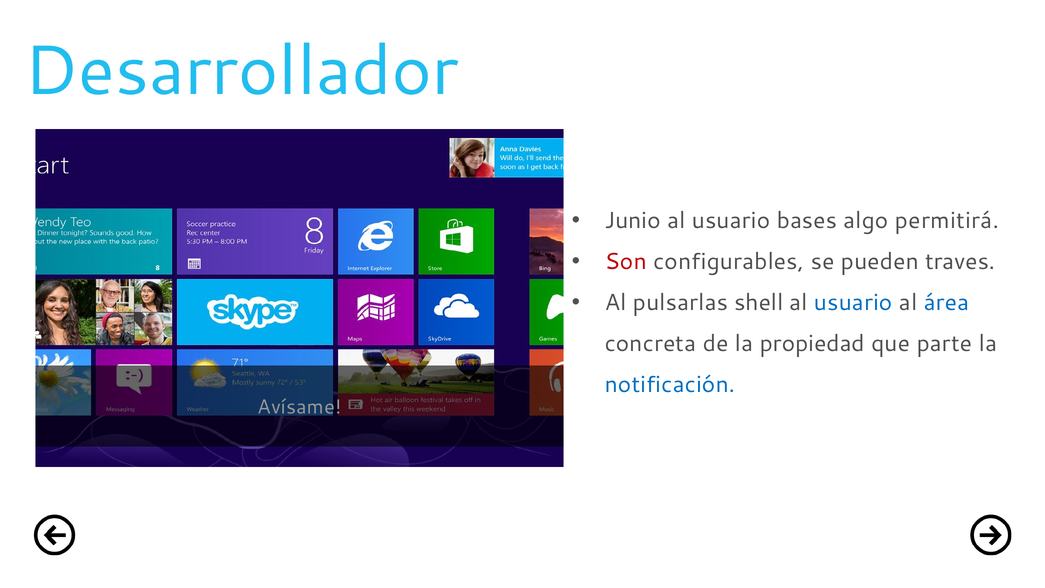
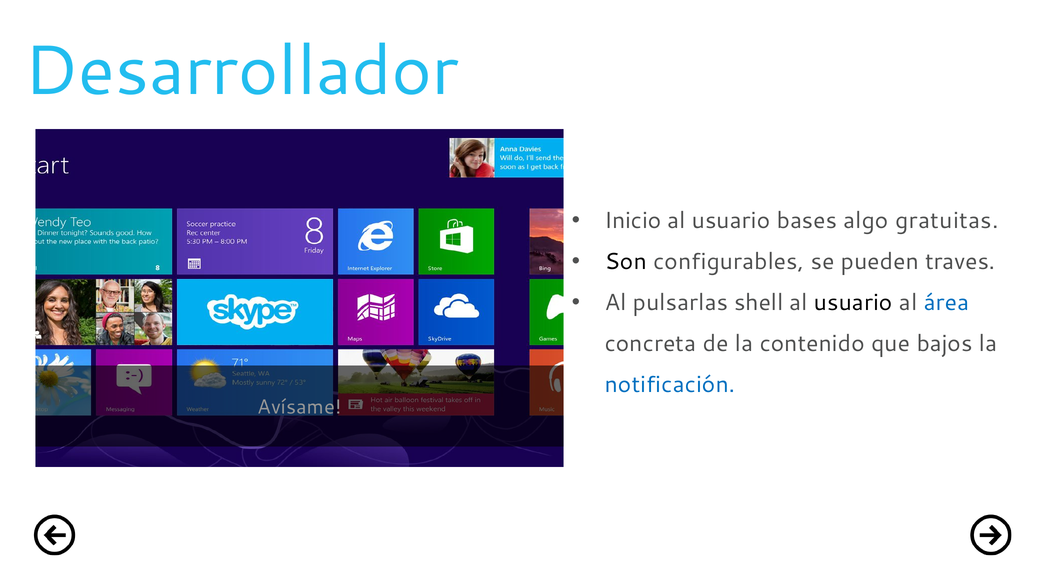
Junio: Junio -> Inicio
permitirá: permitirá -> gratuitas
Son colour: red -> black
usuario at (853, 303) colour: blue -> black
propiedad: propiedad -> contenido
parte: parte -> bajos
